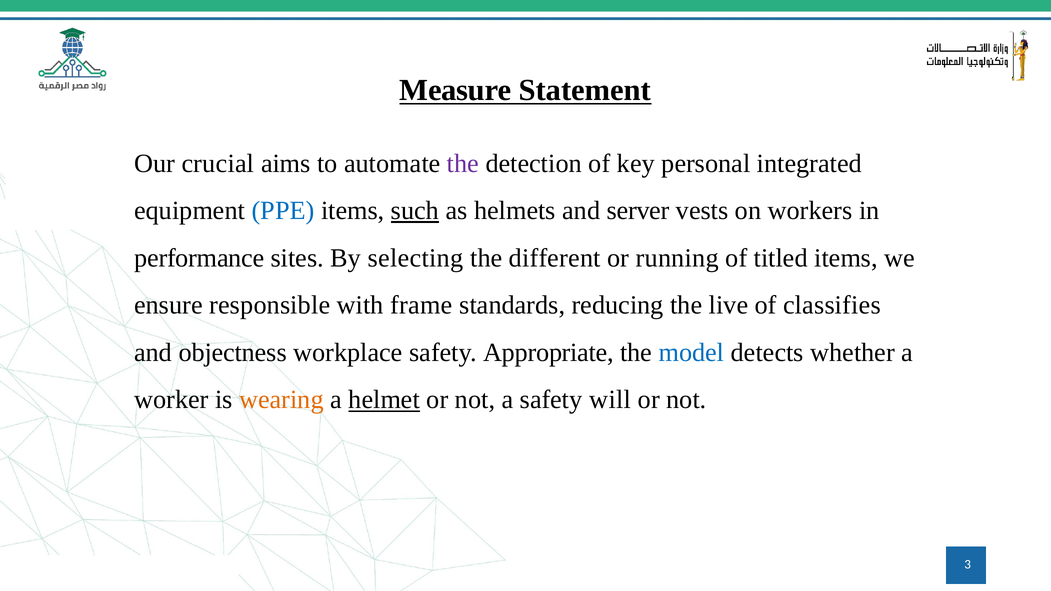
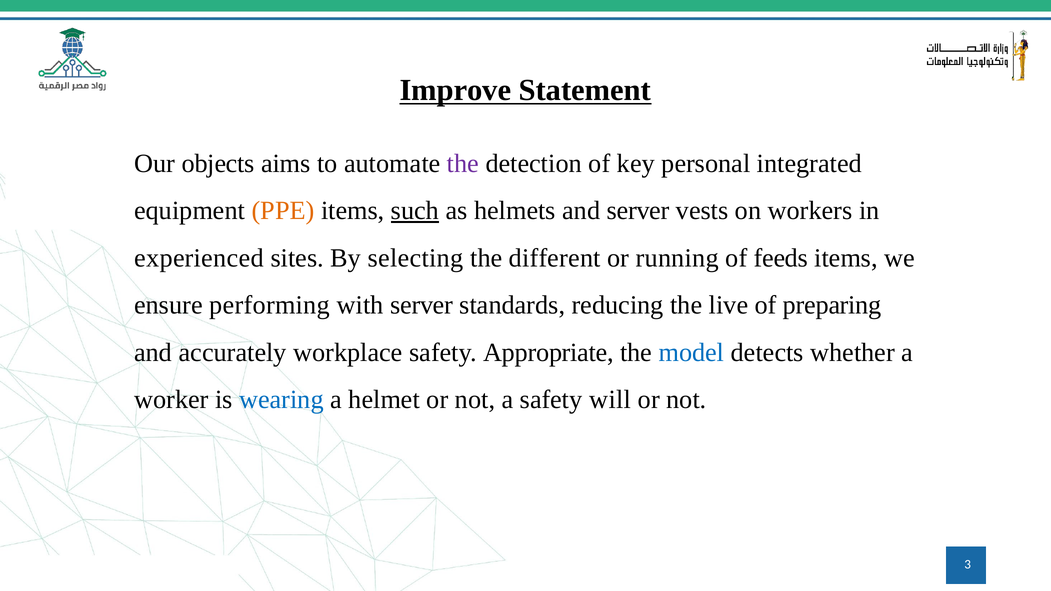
Measure: Measure -> Improve
crucial: crucial -> objects
PPE colour: blue -> orange
performance: performance -> experienced
titled: titled -> feeds
responsible: responsible -> performing
with frame: frame -> server
classifies: classifies -> preparing
objectness: objectness -> accurately
wearing colour: orange -> blue
helmet underline: present -> none
